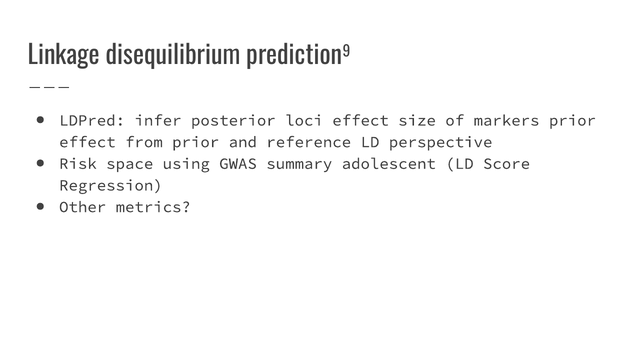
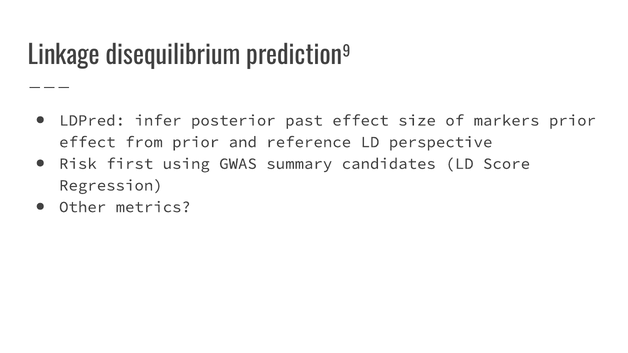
loci: loci -> past
space: space -> first
adolescent: adolescent -> candidates
